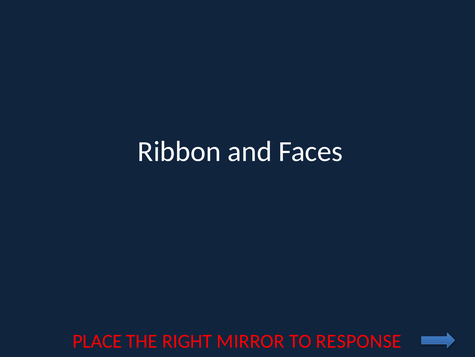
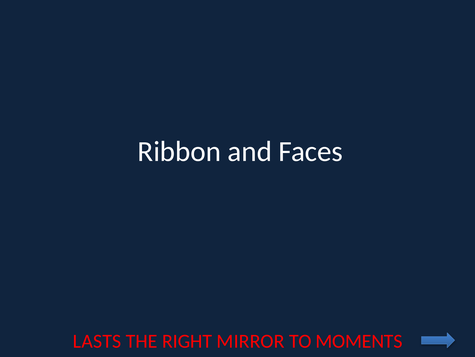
PLACE: PLACE -> LASTS
RESPONSE: RESPONSE -> MOMENTS
